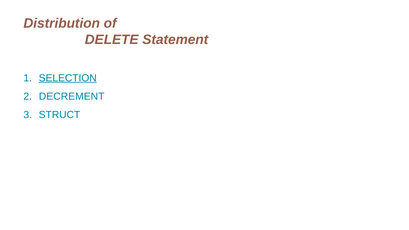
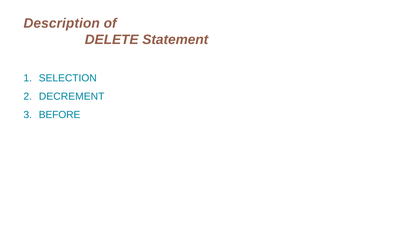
Distribution: Distribution -> Description
SELECTION underline: present -> none
STRUCT: STRUCT -> BEFORE
